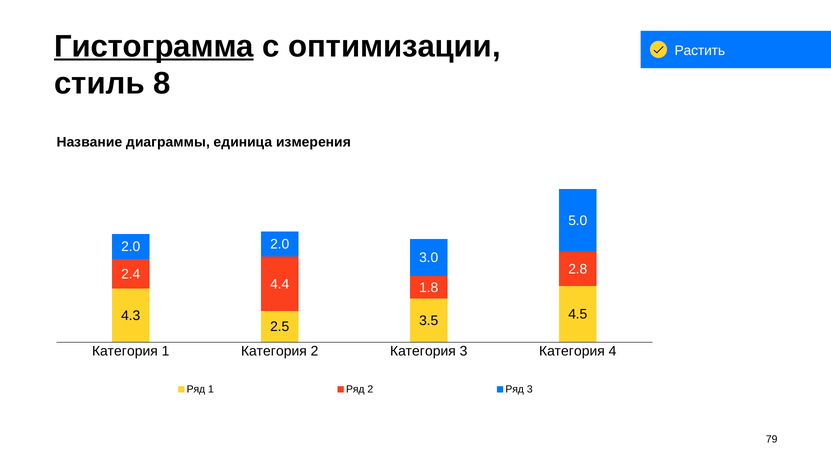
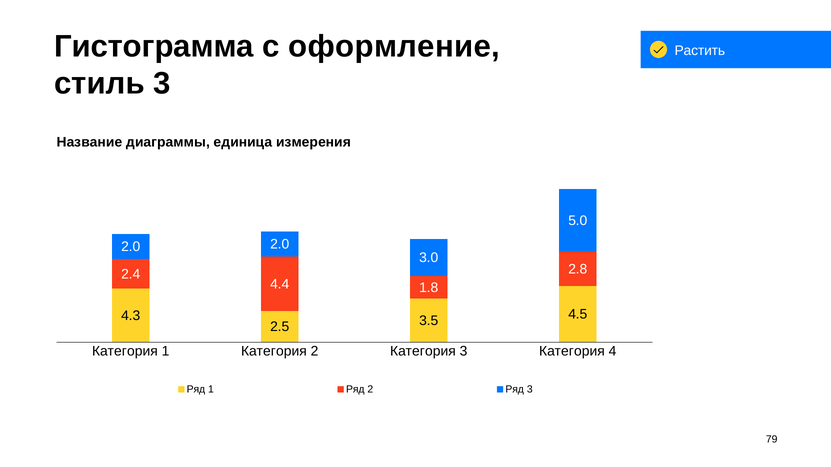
Гистограмма underline: present -> none
оптимизации: оптимизации -> оформление
стиль 8: 8 -> 3
